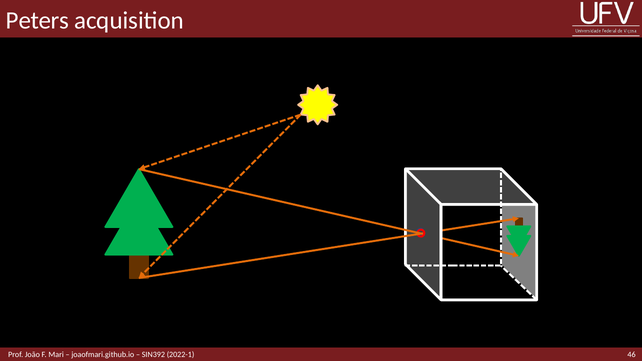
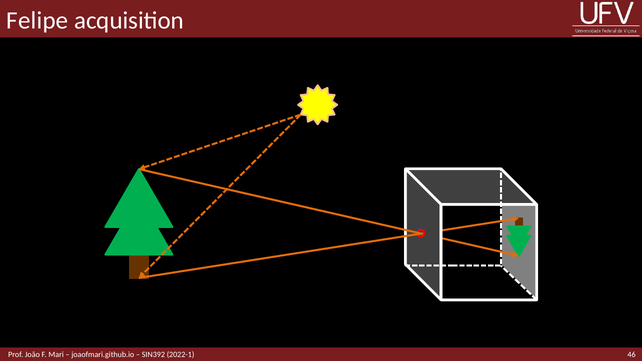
Peters: Peters -> Felipe
